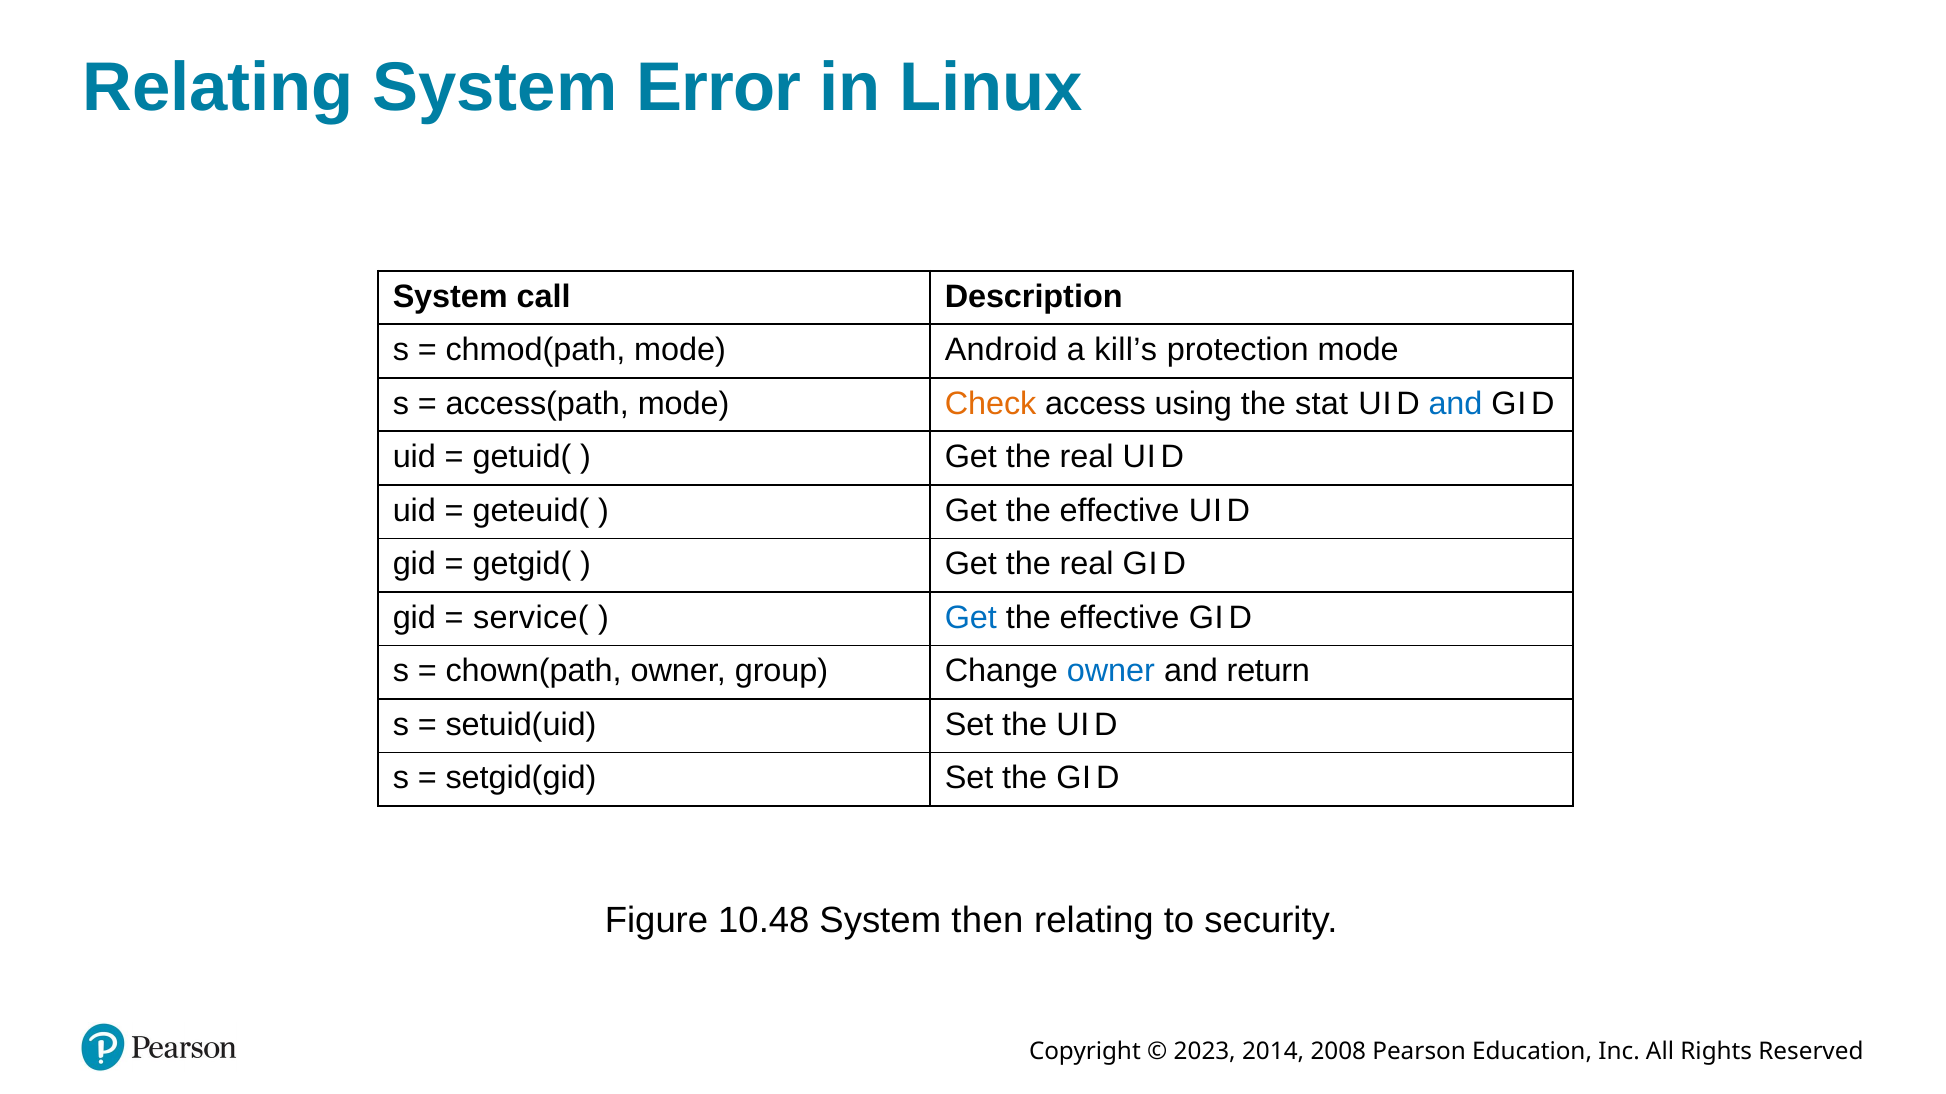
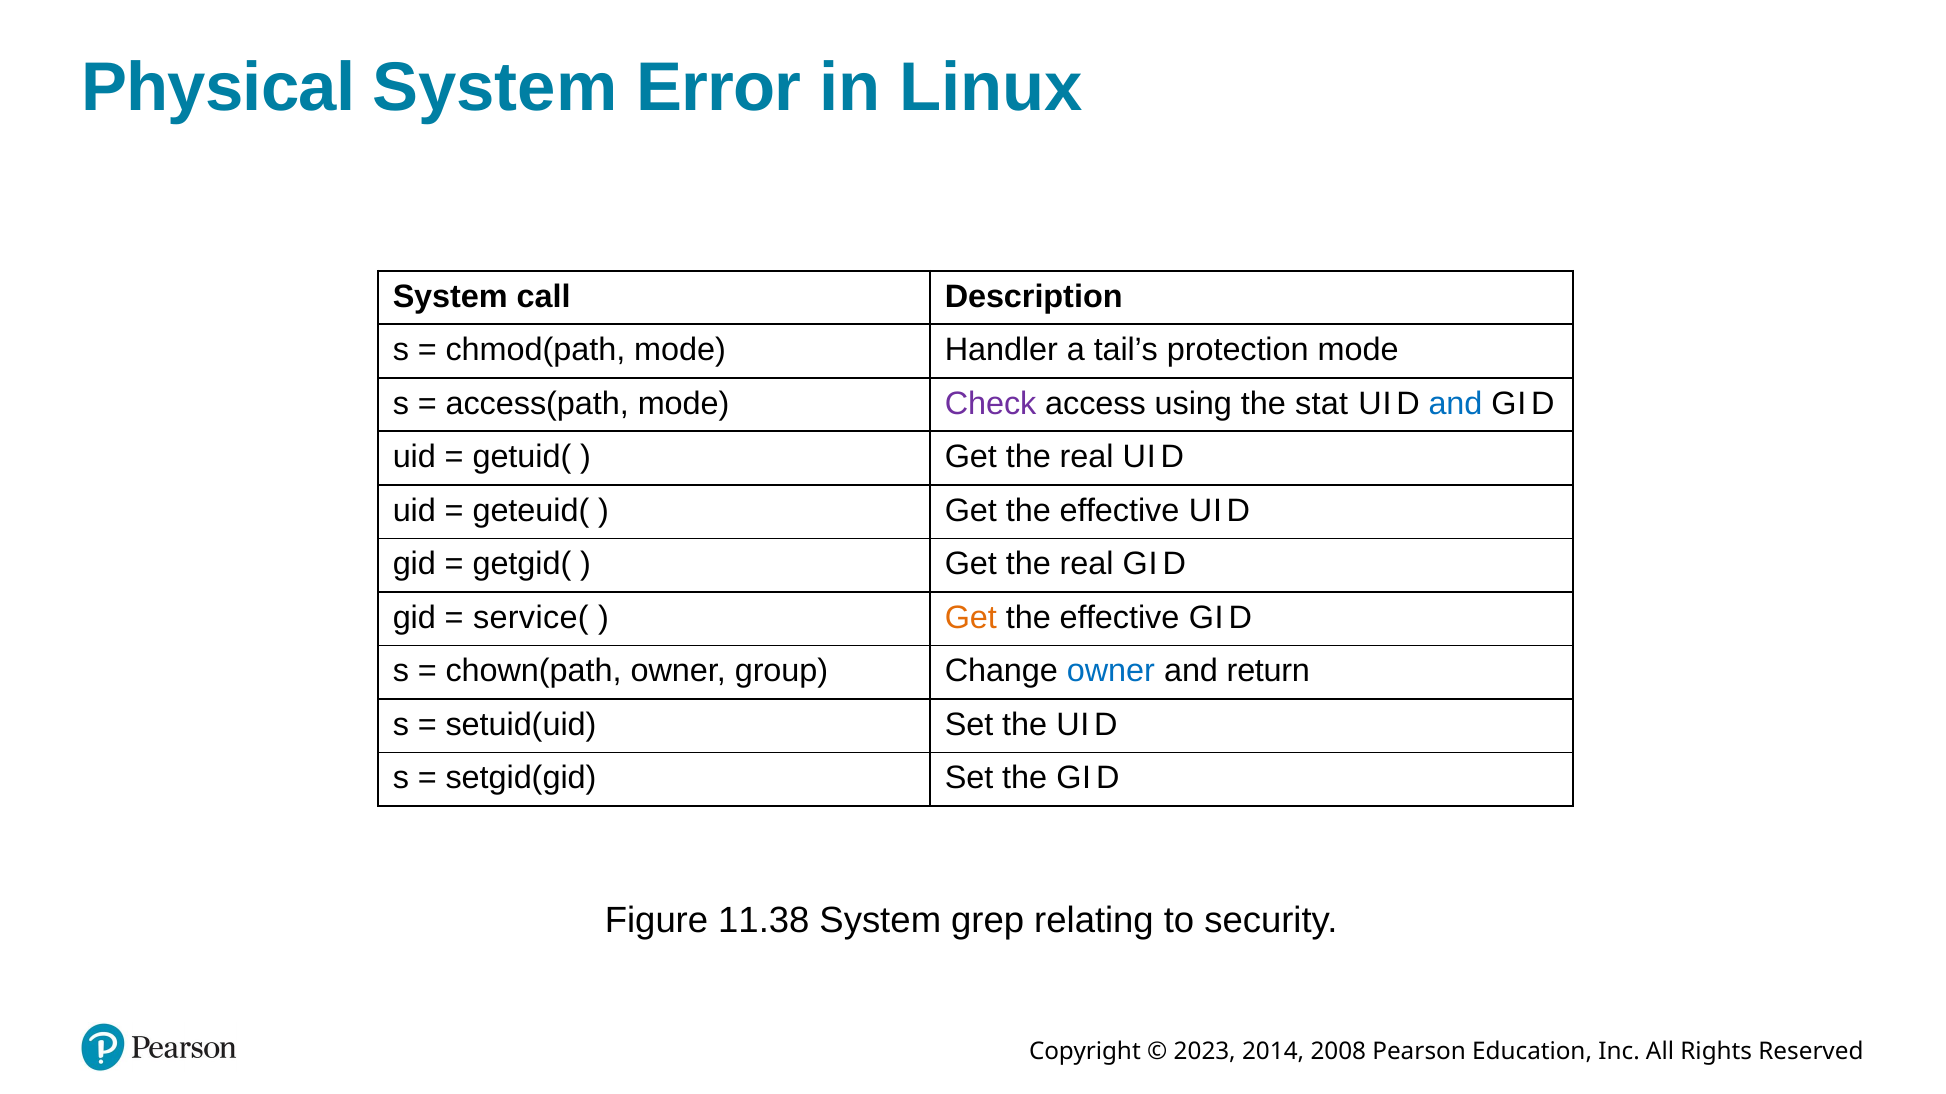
Relating at (218, 88): Relating -> Physical
Android: Android -> Handler
kill’s: kill’s -> tail’s
Check colour: orange -> purple
Get at (971, 618) colour: blue -> orange
10.48: 10.48 -> 11.38
then: then -> grep
